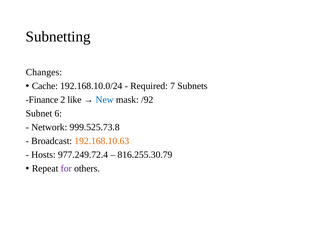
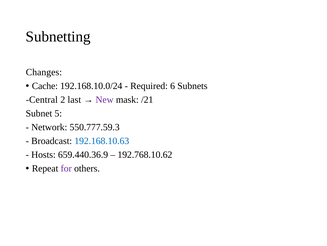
7: 7 -> 6
Finance: Finance -> Central
like: like -> last
New colour: blue -> purple
/92: /92 -> /21
6: 6 -> 5
999.525.73.8: 999.525.73.8 -> 550.777.59.3
192.168.10.63 colour: orange -> blue
977.249.72.4: 977.249.72.4 -> 659.440.36.9
816.255.30.79: 816.255.30.79 -> 192.768.10.62
